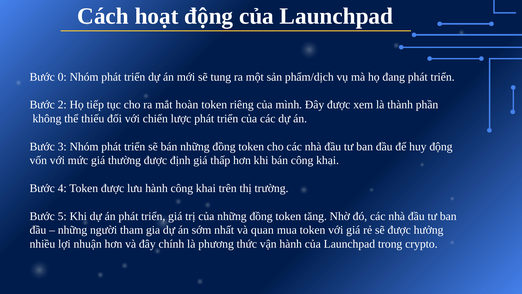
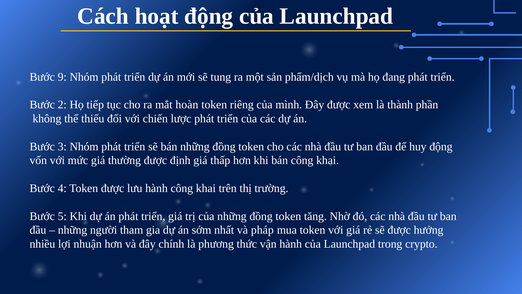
0: 0 -> 9
quan: quan -> pháp
